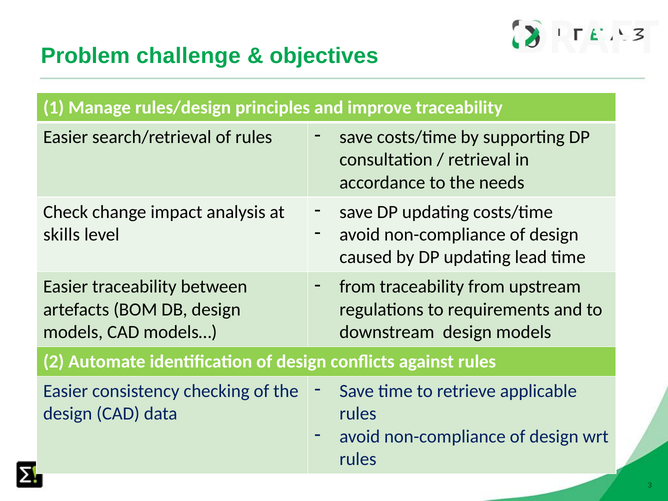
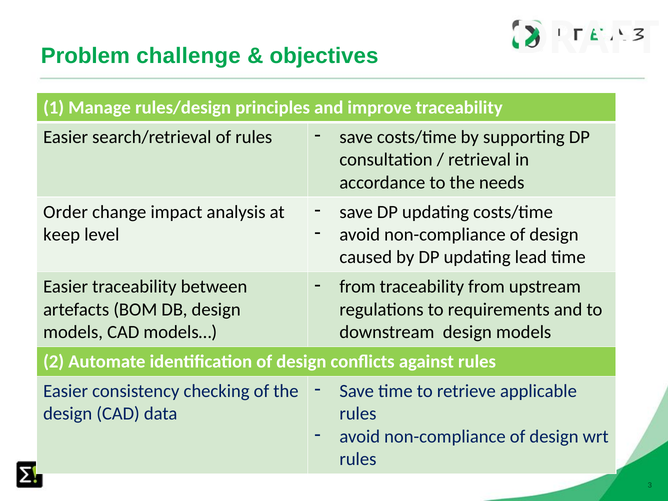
Check: Check -> Order
skills: skills -> keep
